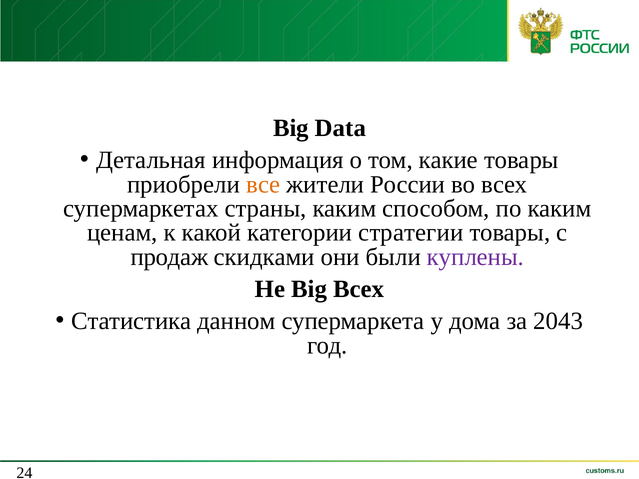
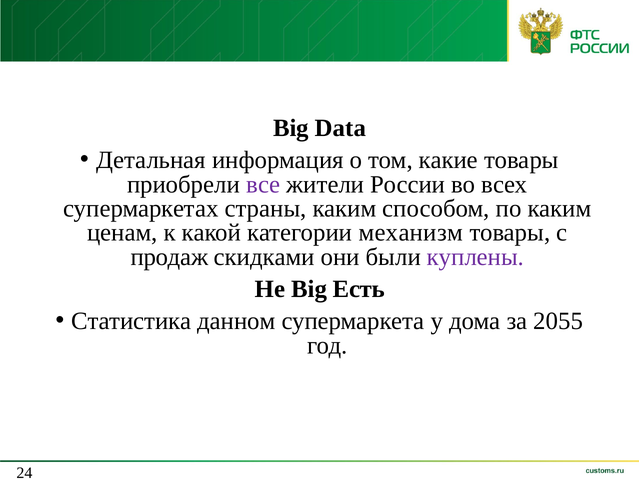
все colour: orange -> purple
стратегии: стратегии -> механизм
Big Всех: Всех -> Есть
2043: 2043 -> 2055
